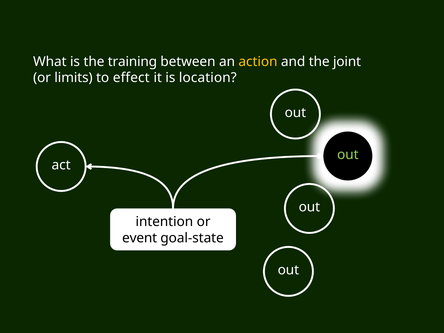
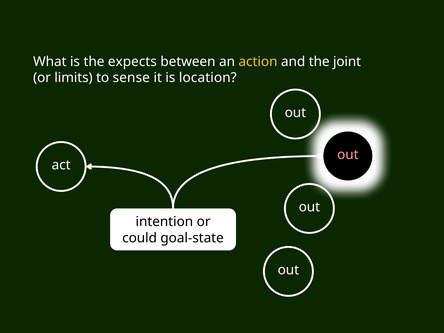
training: training -> expects
effect: effect -> sense
out at (348, 155) colour: light green -> pink
event: event -> could
